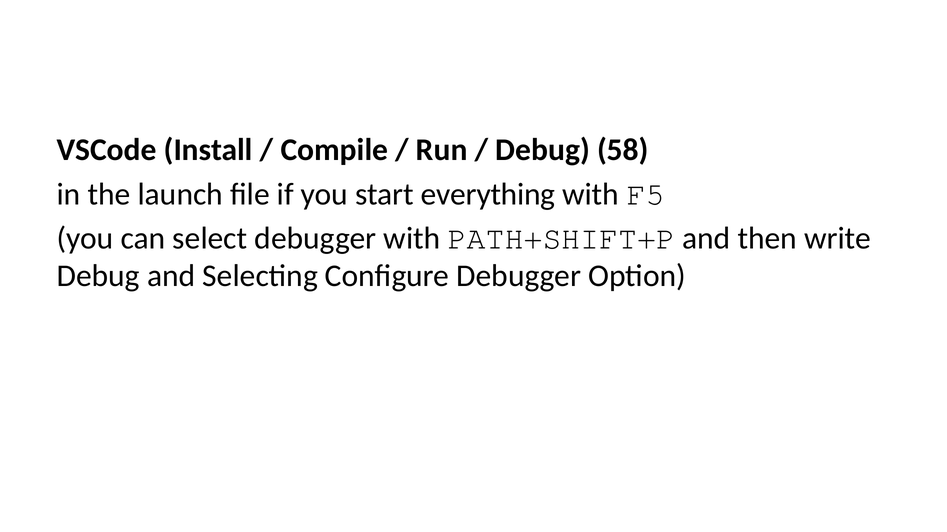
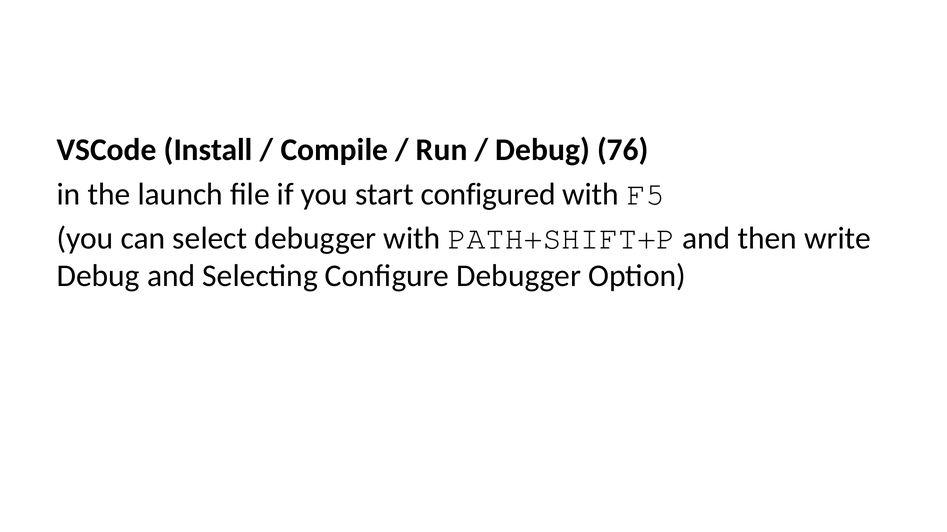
58: 58 -> 76
everything: everything -> configured
